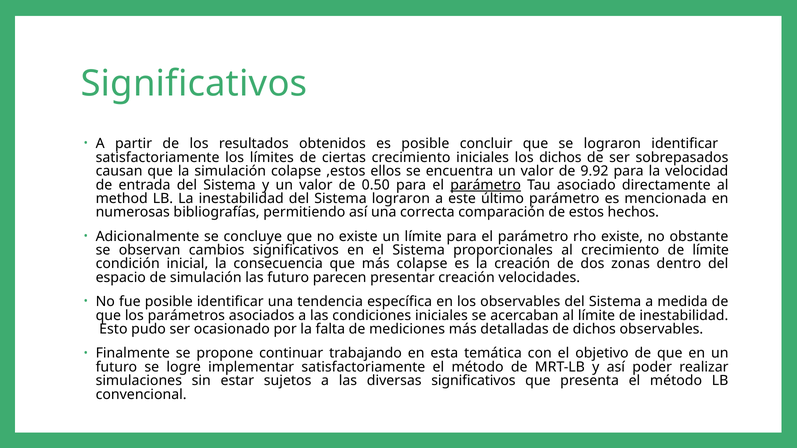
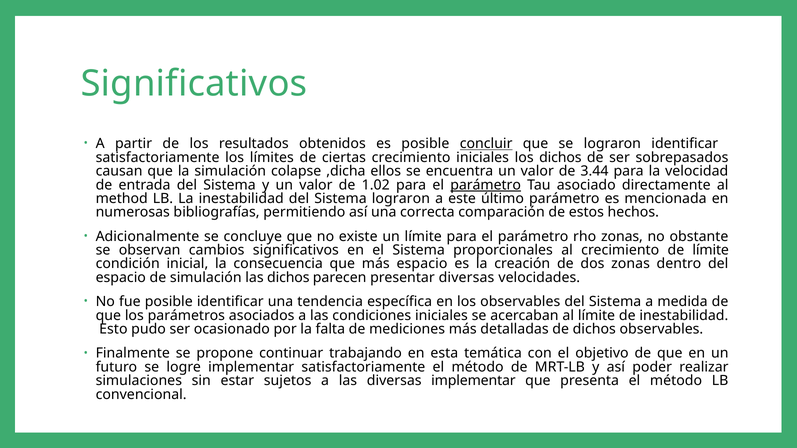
concluir underline: none -> present
,estos: ,estos -> ,dicha
9.92: 9.92 -> 3.44
0.50: 0.50 -> 1.02
rho existe: existe -> zonas
más colapse: colapse -> espacio
las futuro: futuro -> dichos
presentar creación: creación -> diversas
diversas significativos: significativos -> implementar
